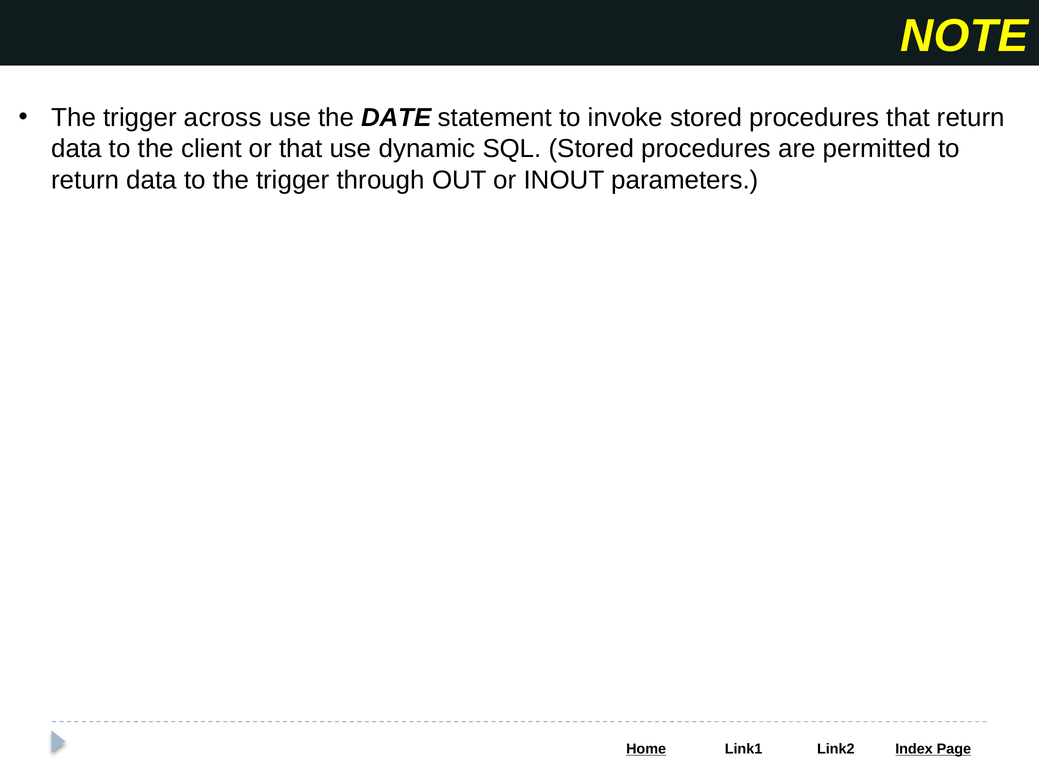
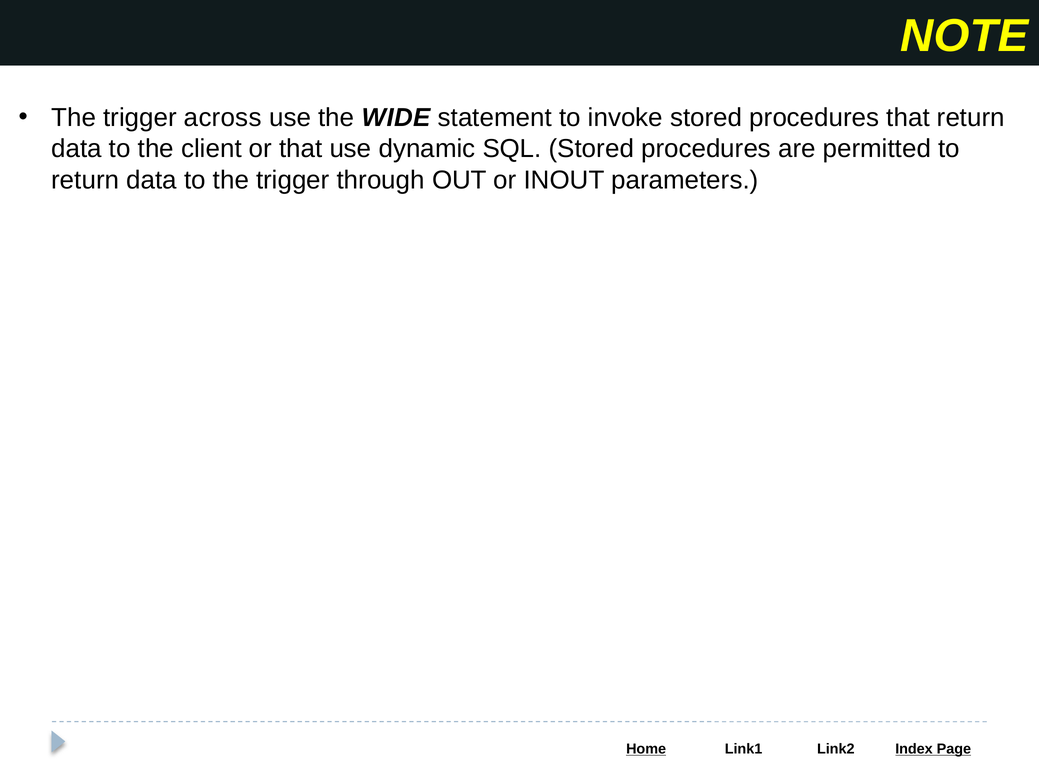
DATE: DATE -> WIDE
